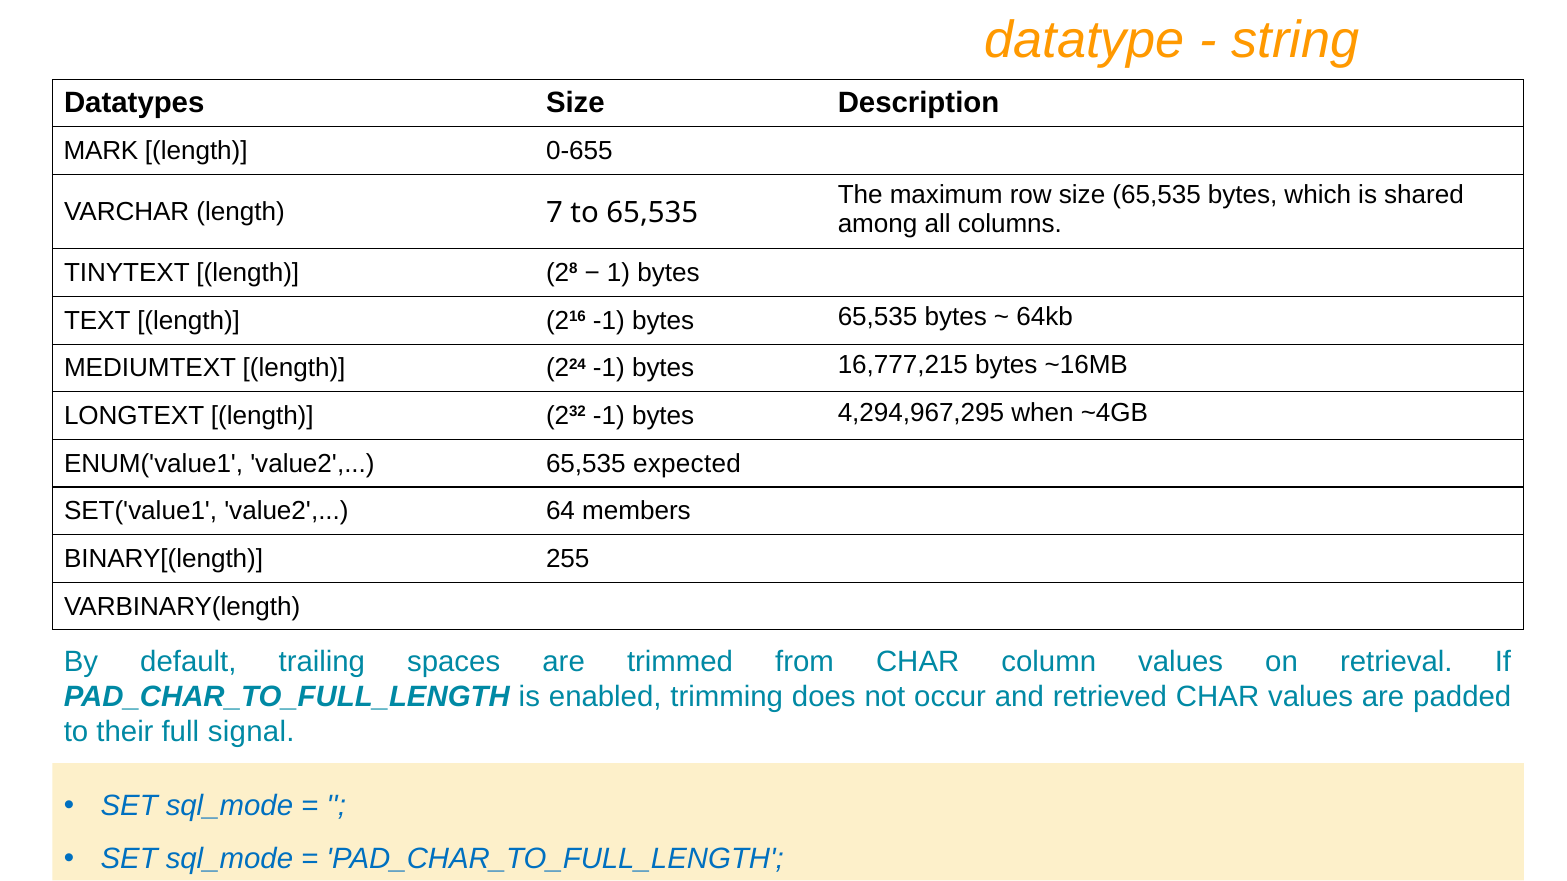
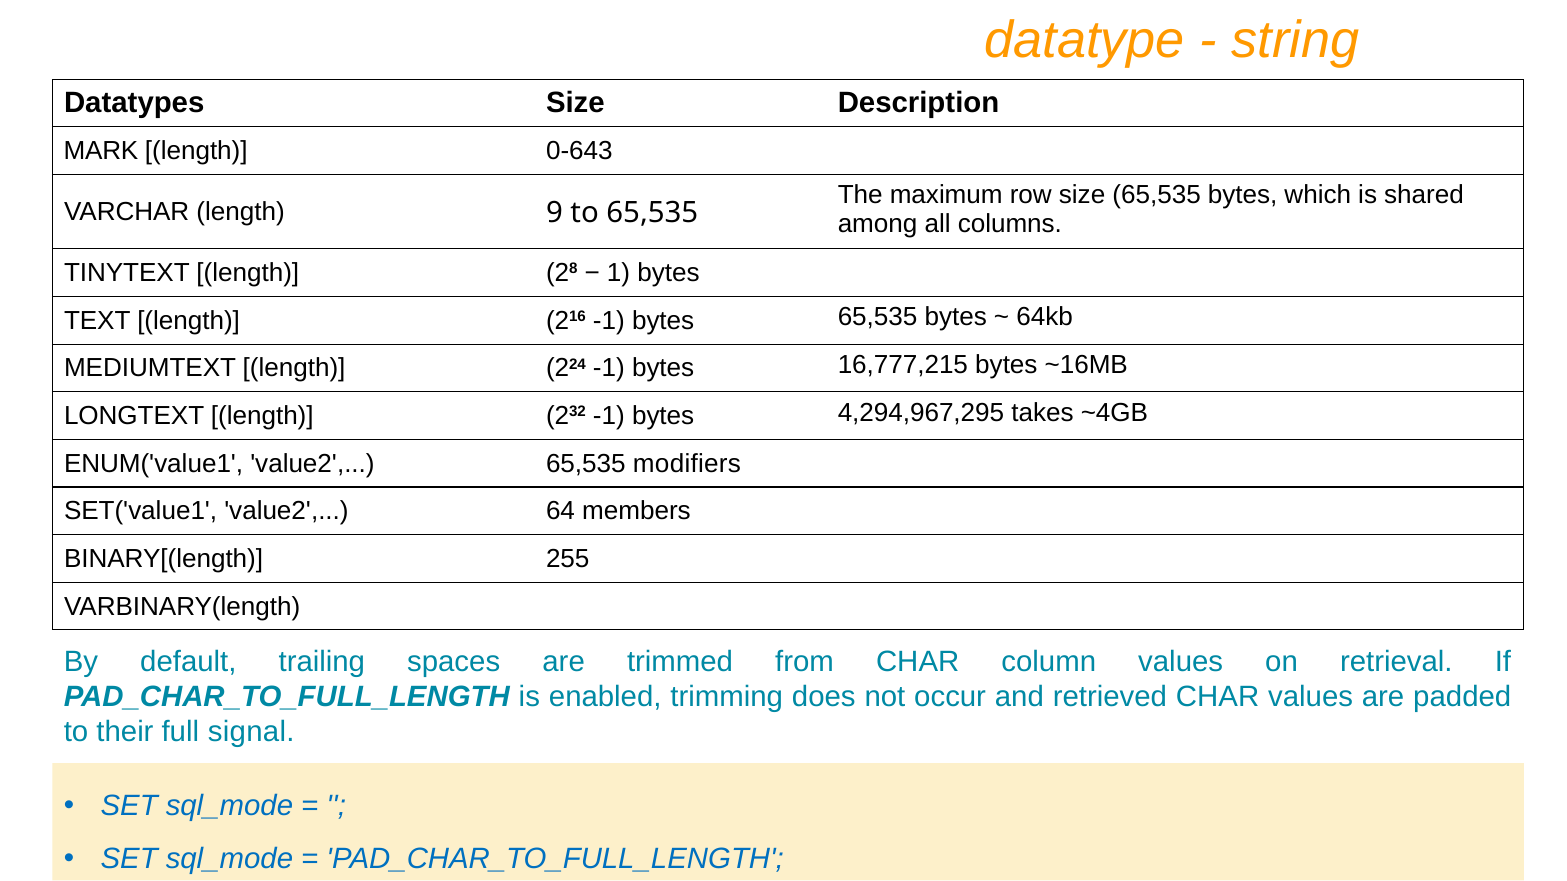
0-655: 0-655 -> 0-643
7: 7 -> 9
when: when -> takes
expected: expected -> modifiers
